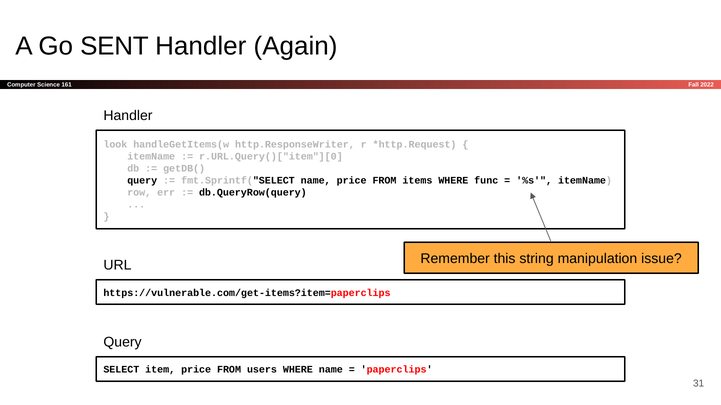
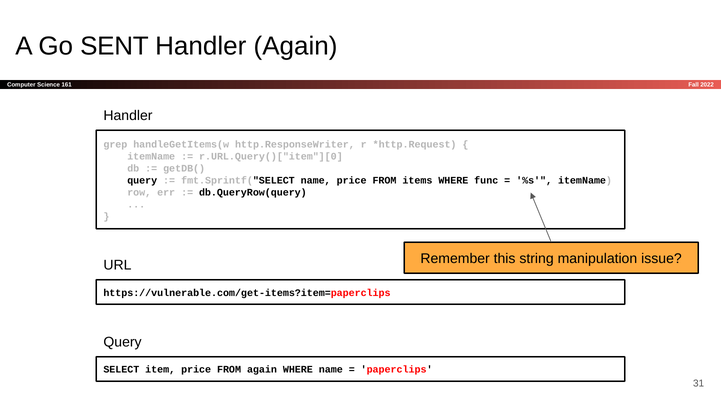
look: look -> grep
FROM users: users -> again
